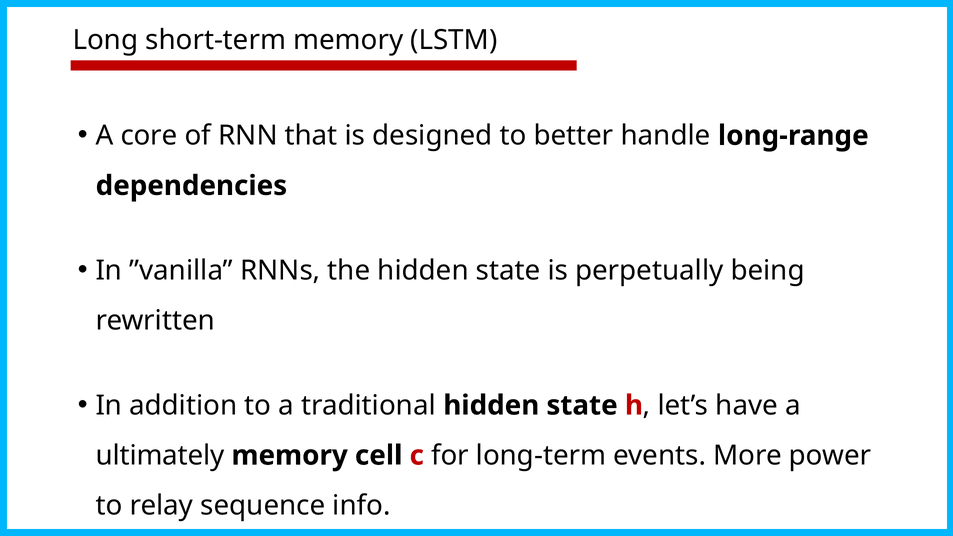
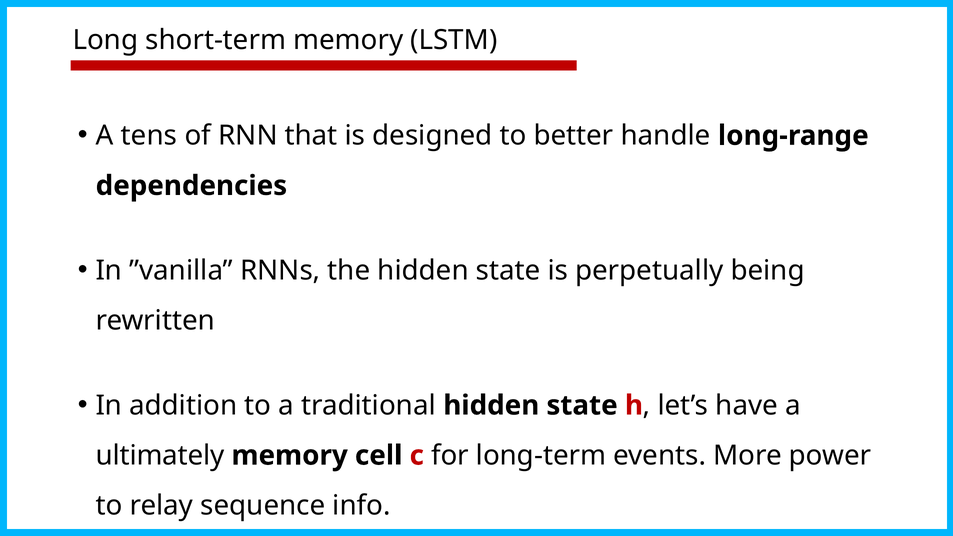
core: core -> tens
